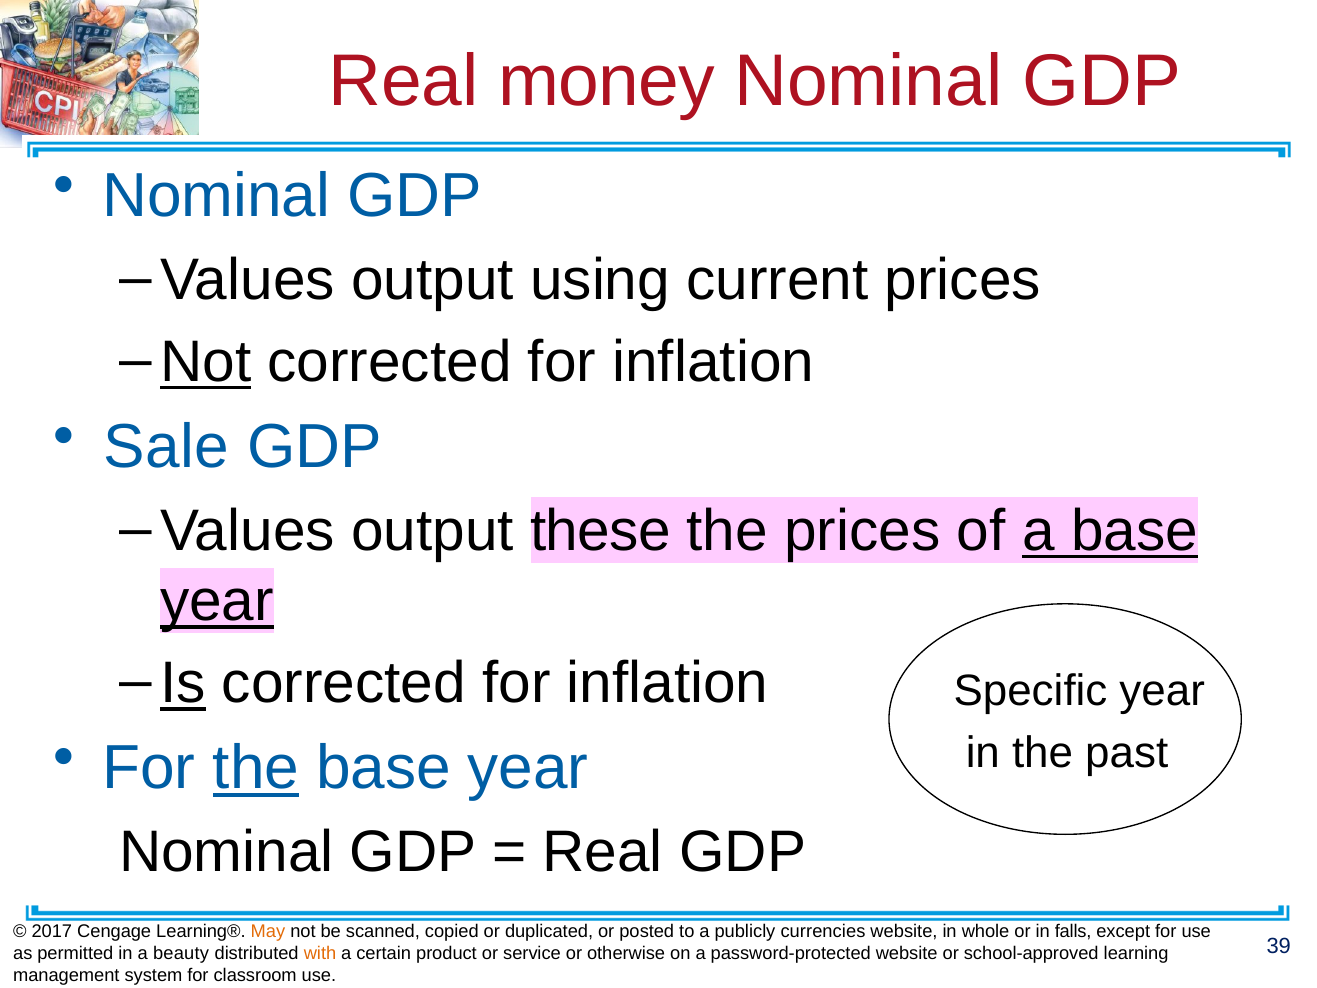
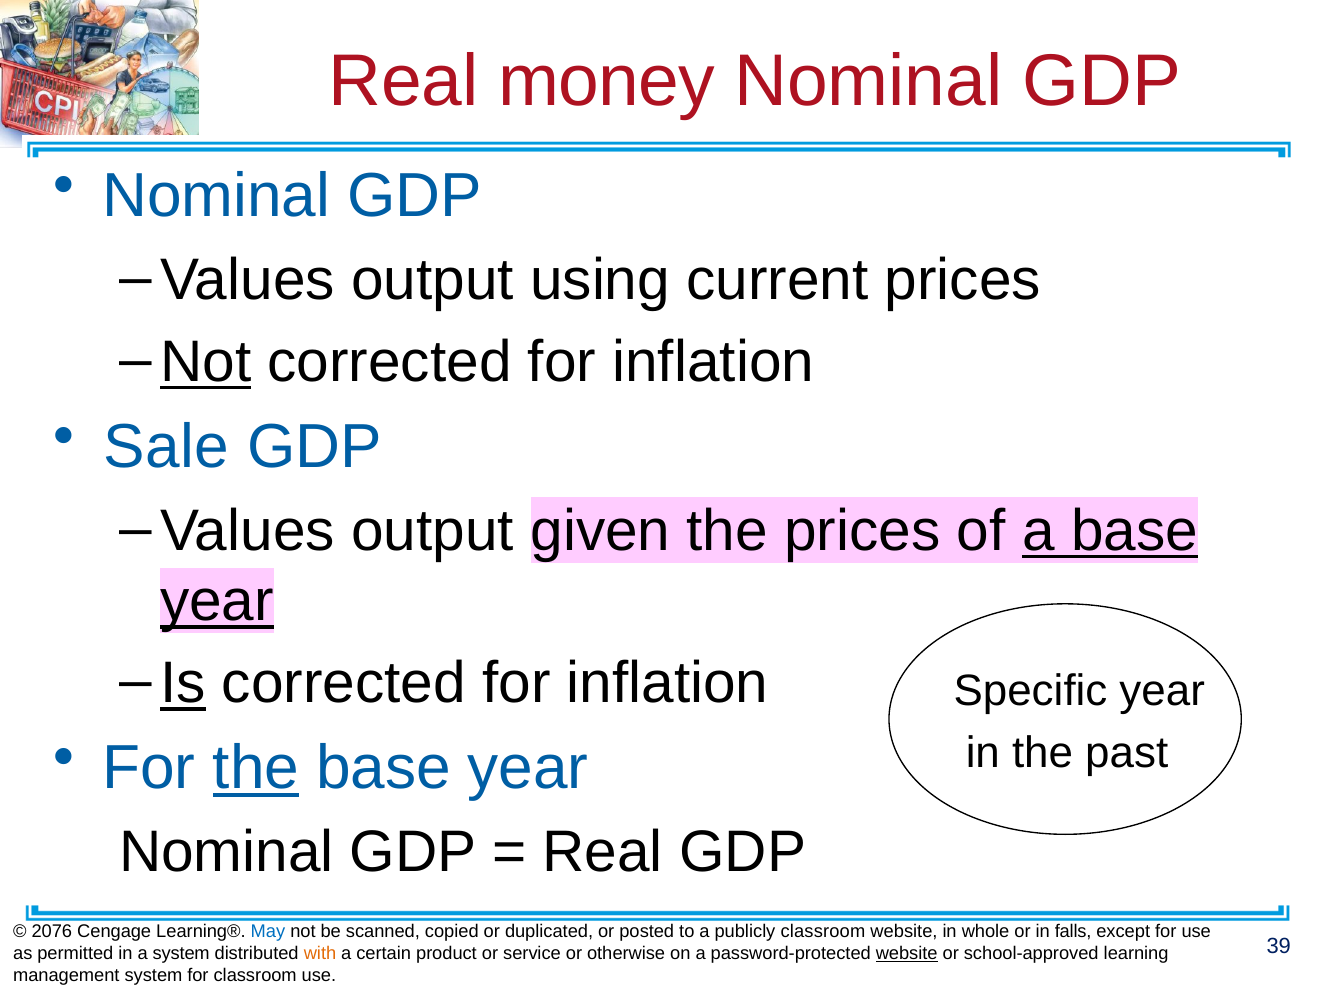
these: these -> given
2017: 2017 -> 2076
May colour: orange -> blue
publicly currencies: currencies -> classroom
a beauty: beauty -> system
website at (907, 953) underline: none -> present
